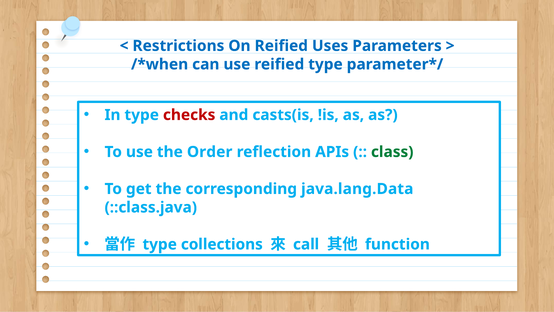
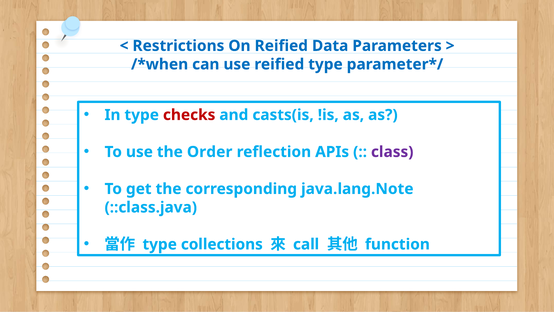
Uses: Uses -> Data
class colour: green -> purple
java.lang.Data: java.lang.Data -> java.lang.Note
